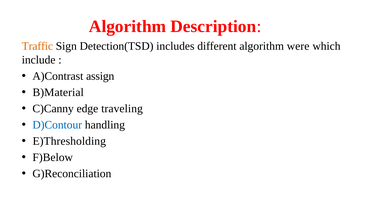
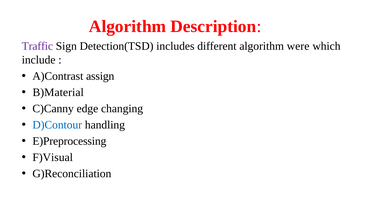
Traffic colour: orange -> purple
traveling: traveling -> changing
E)Thresholding: E)Thresholding -> E)Preprocessing
F)Below: F)Below -> F)Visual
